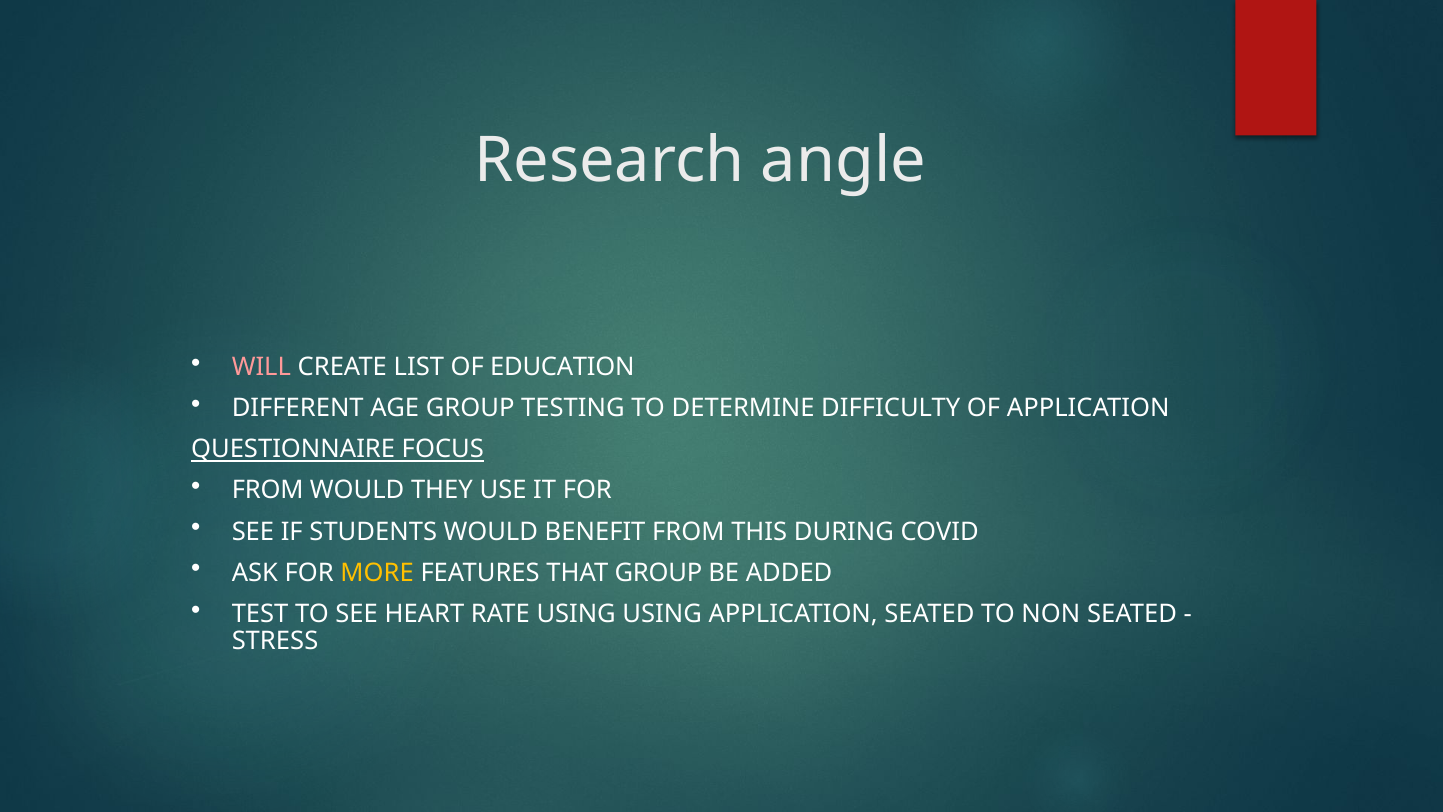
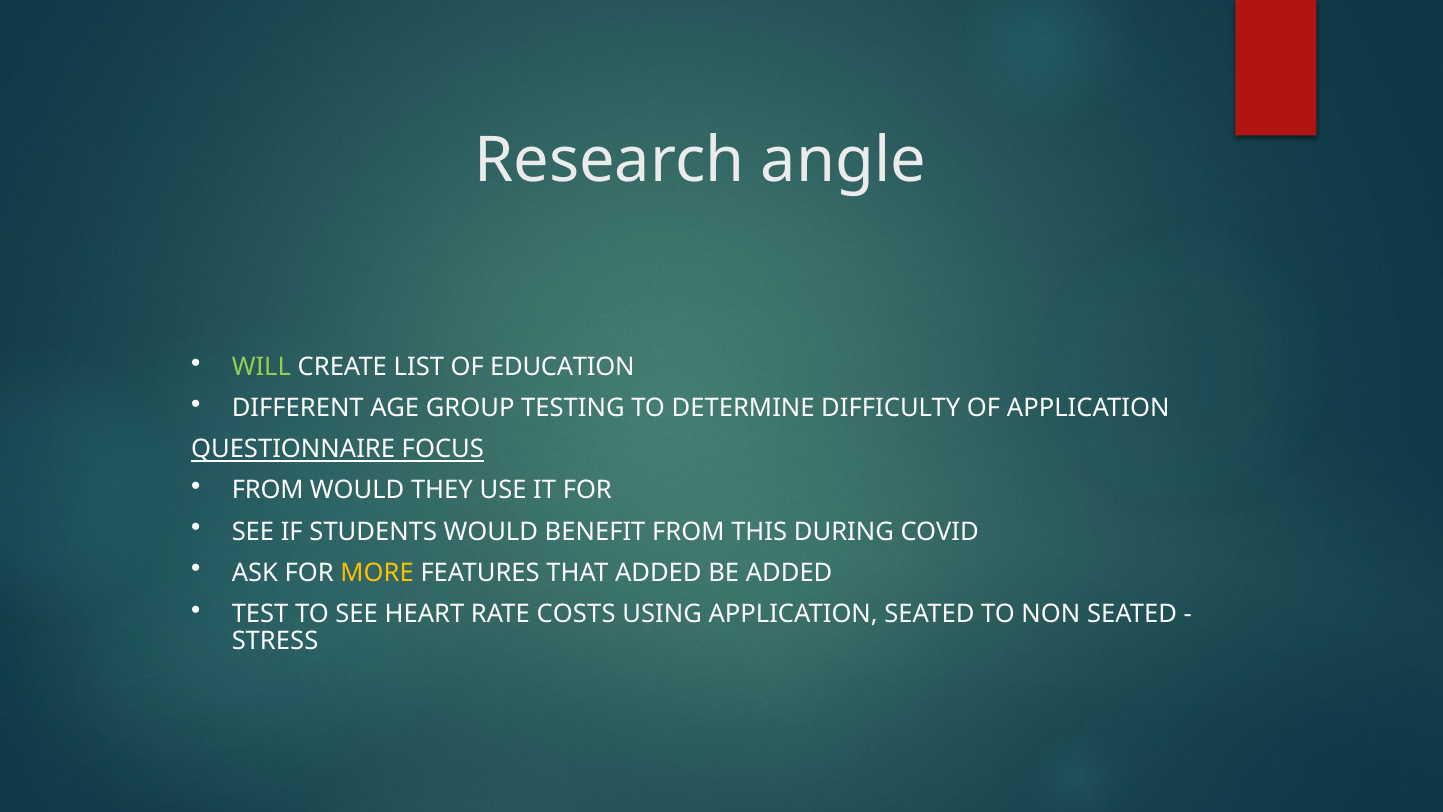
WILL colour: pink -> light green
THAT GROUP: GROUP -> ADDED
RATE USING: USING -> COSTS
